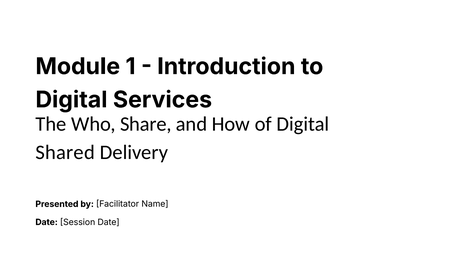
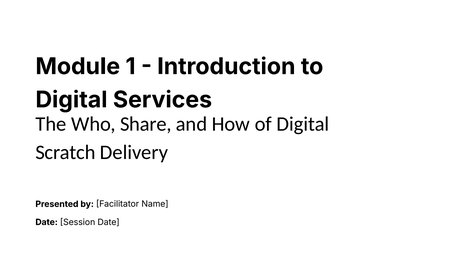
Shared: Shared -> Scratch
